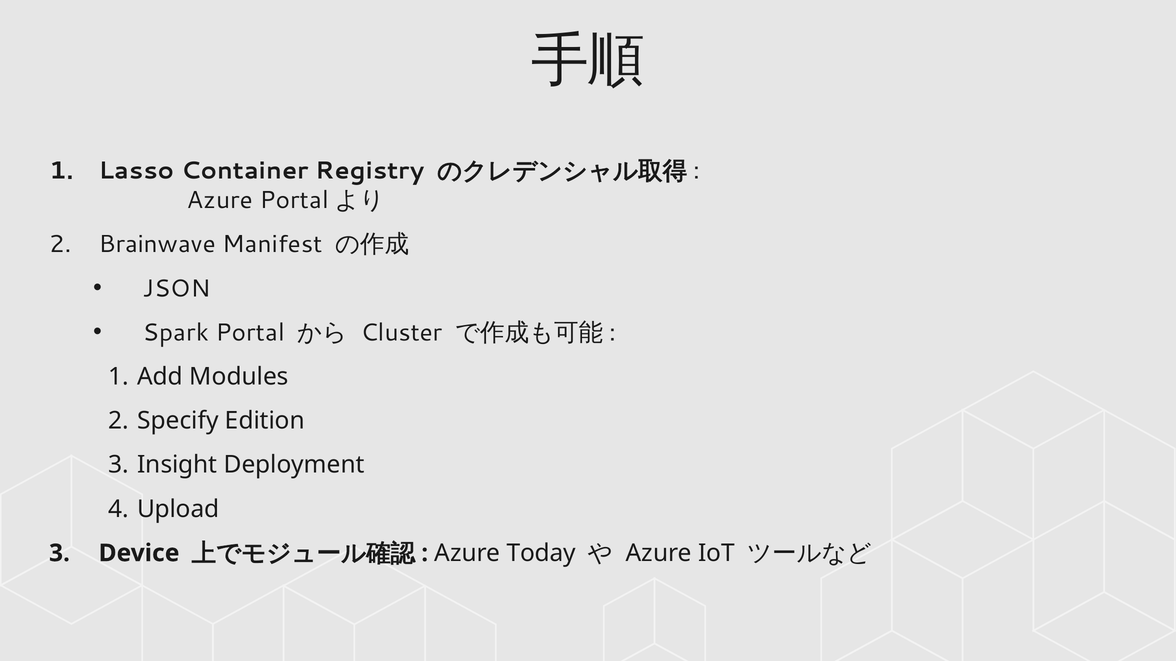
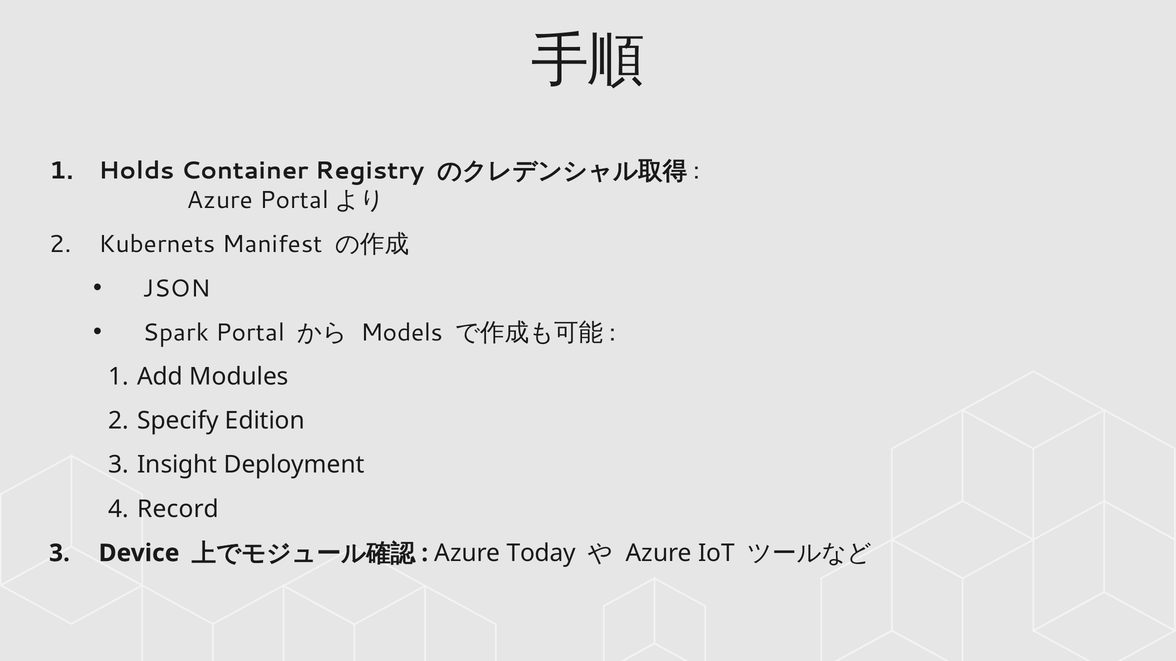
Lasso: Lasso -> Holds
Brainwave: Brainwave -> Kubernets
Cluster: Cluster -> Models
Upload: Upload -> Record
